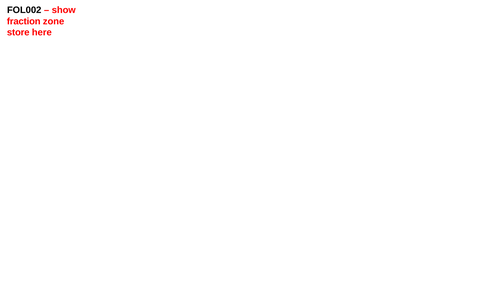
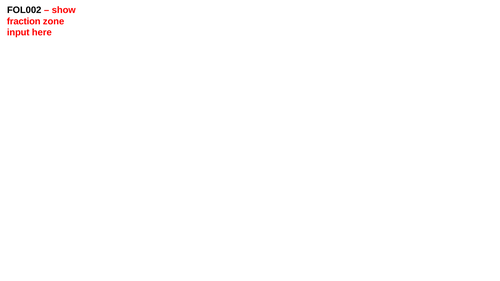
store: store -> input
